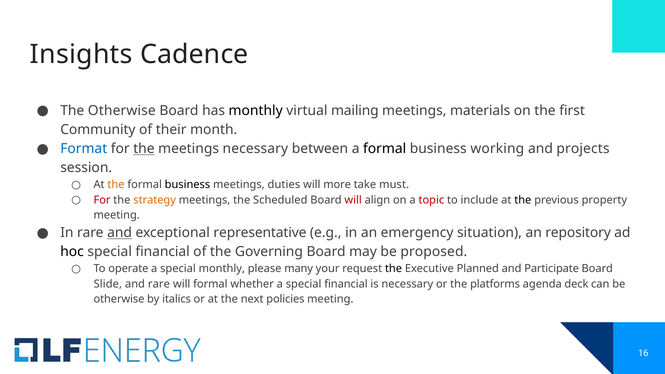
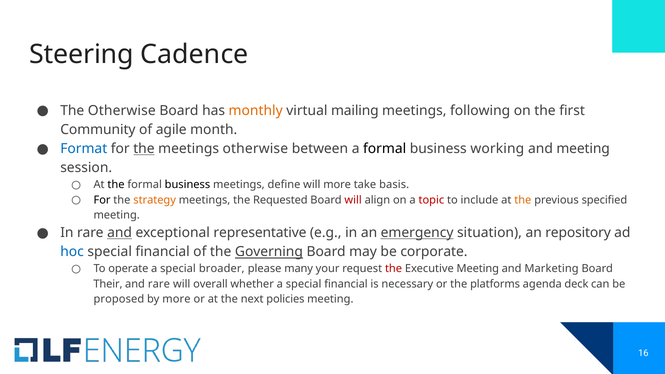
Insights: Insights -> Steering
monthly at (256, 111) colour: black -> orange
materials: materials -> following
their: their -> agile
meetings necessary: necessary -> otherwise
and projects: projects -> meeting
the at (116, 185) colour: orange -> black
duties: duties -> define
must: must -> basis
For at (102, 200) colour: red -> black
Scheduled: Scheduled -> Requested
the at (523, 200) colour: black -> orange
property: property -> specified
emergency underline: none -> present
hoc colour: black -> blue
Governing underline: none -> present
proposed: proposed -> corporate
special monthly: monthly -> broader
the at (394, 269) colour: black -> red
Executive Planned: Planned -> Meeting
Participate: Participate -> Marketing
Slide: Slide -> Their
will formal: formal -> overall
otherwise at (119, 299): otherwise -> proposed
by italics: italics -> more
